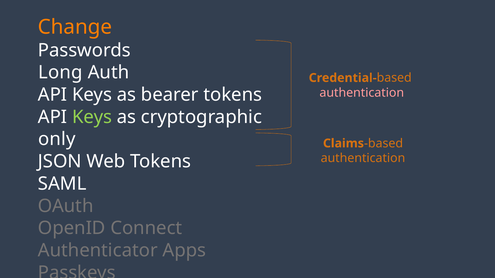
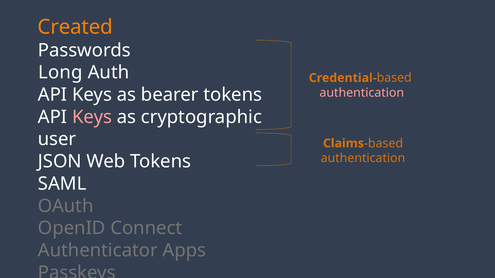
Change: Change -> Created
Keys at (92, 117) colour: light green -> pink
only: only -> user
